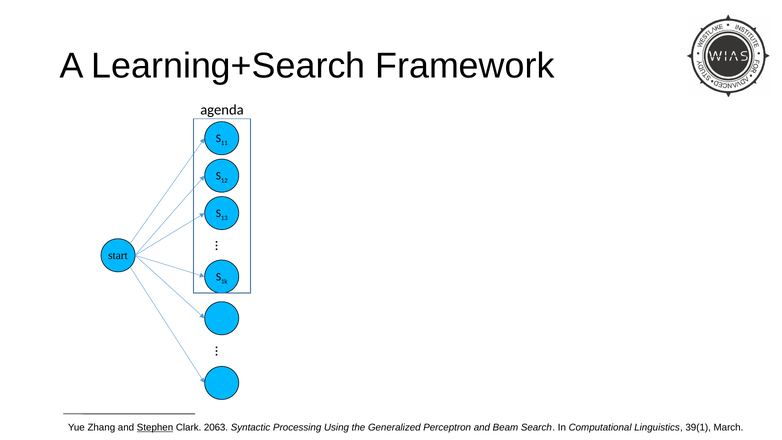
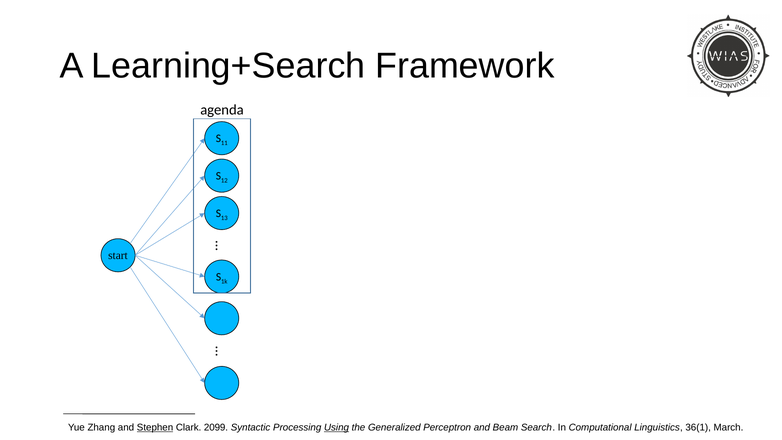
2063: 2063 -> 2099
Using underline: none -> present
39(1: 39(1 -> 36(1
